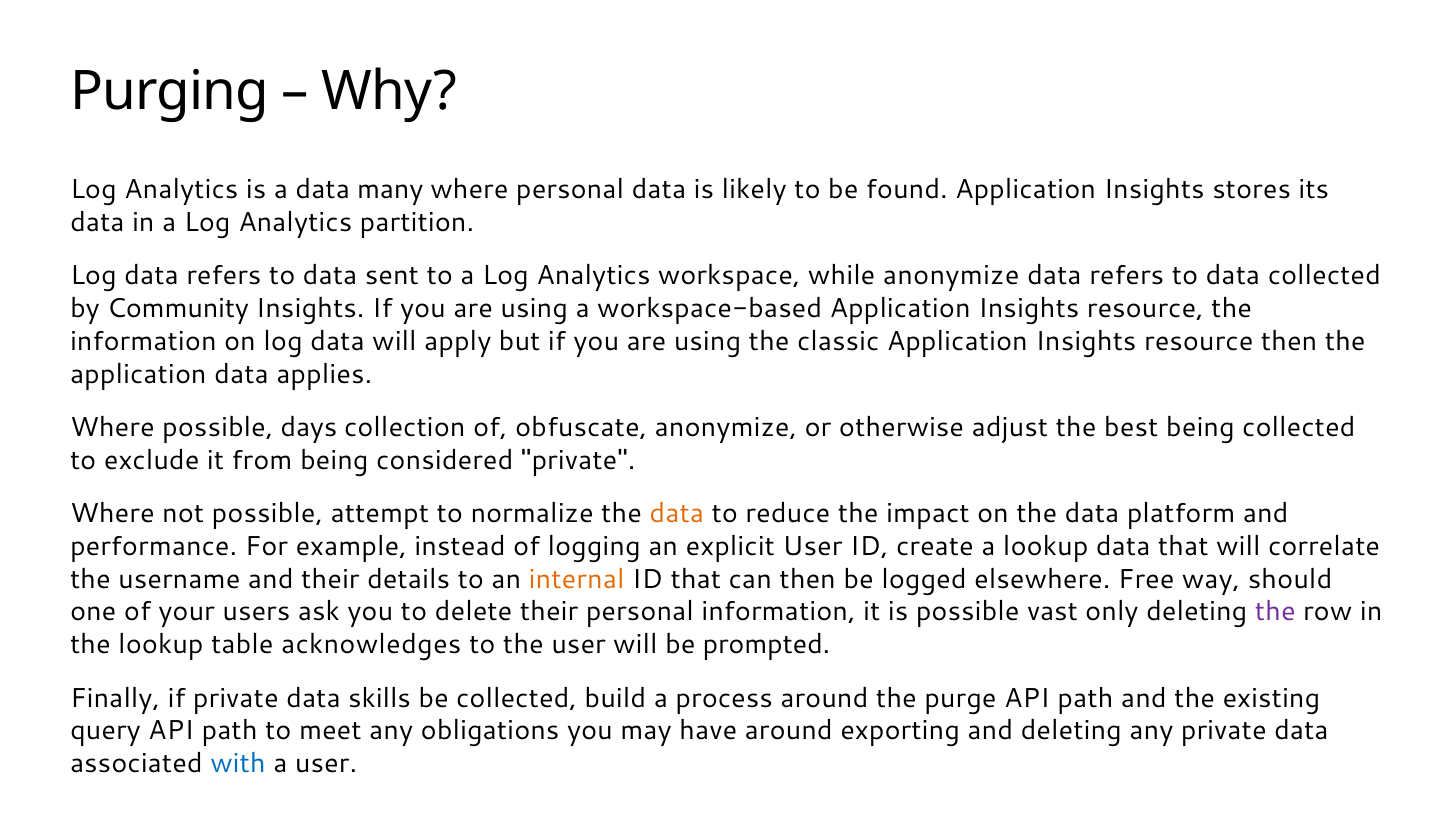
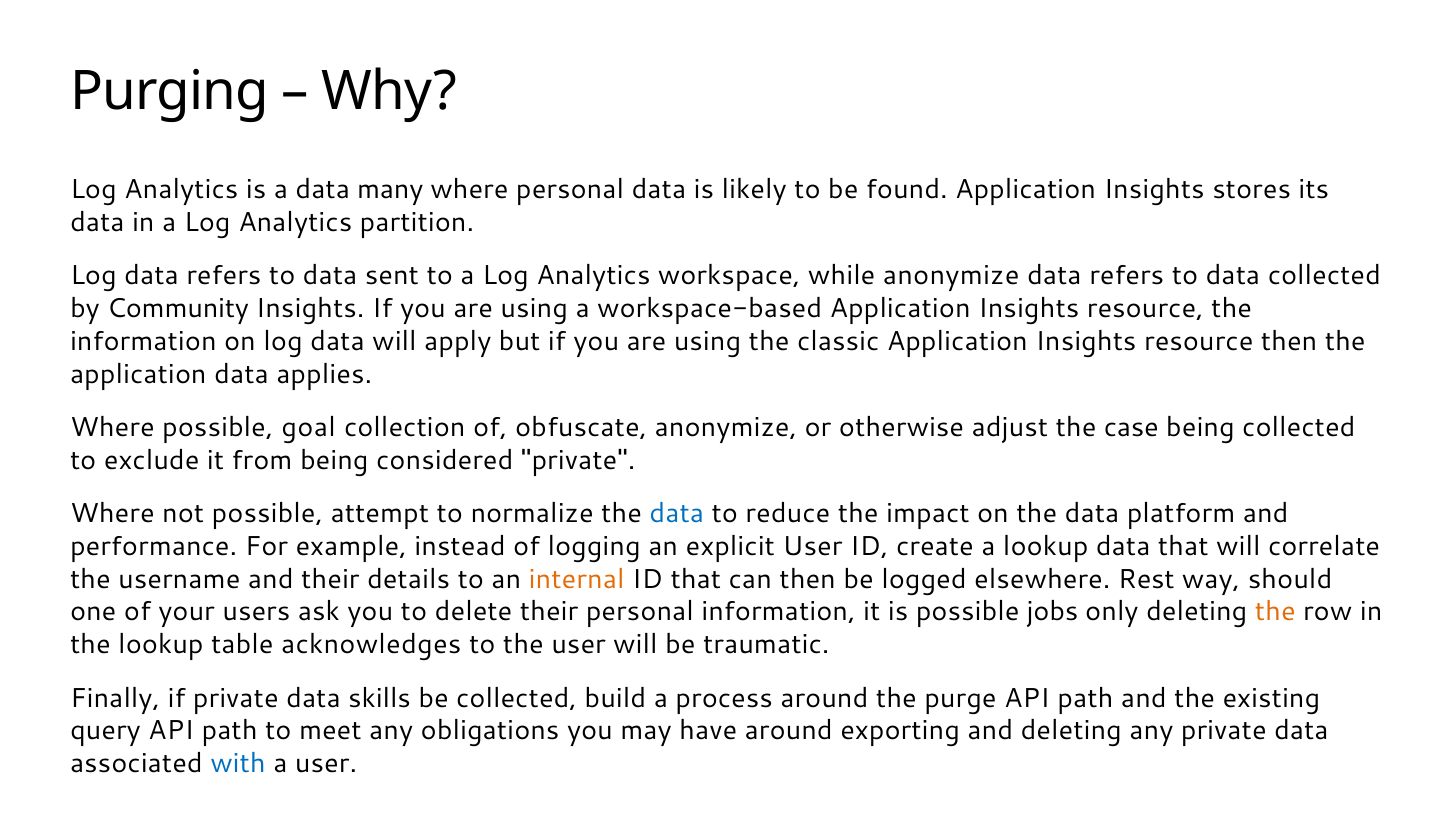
days: days -> goal
best: best -> case
data at (677, 514) colour: orange -> blue
Free: Free -> Rest
vast: vast -> jobs
the at (1275, 612) colour: purple -> orange
prompted: prompted -> traumatic
